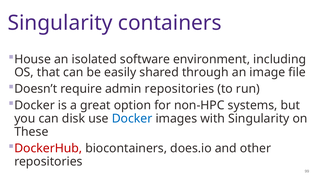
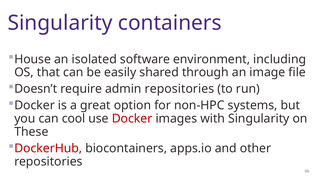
disk: disk -> cool
Docker at (132, 118) colour: blue -> red
does.io: does.io -> apps.io
